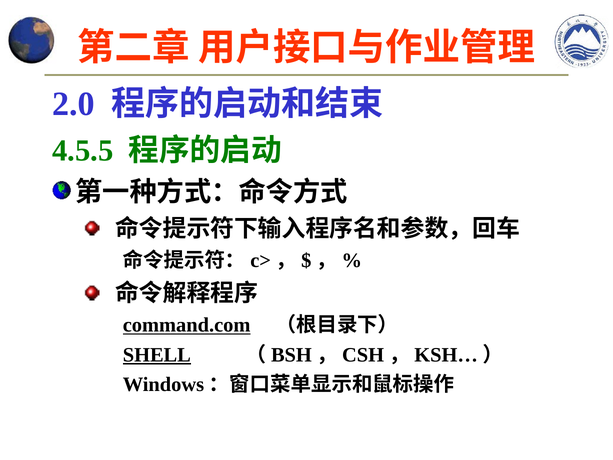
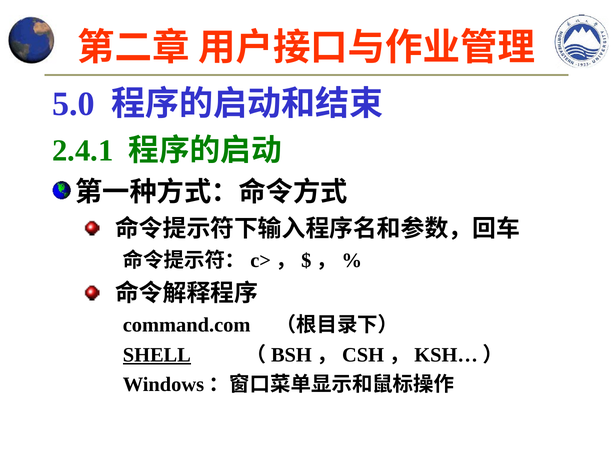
2.0: 2.0 -> 5.0
4.5.5: 4.5.5 -> 2.4.1
command.com underline: present -> none
